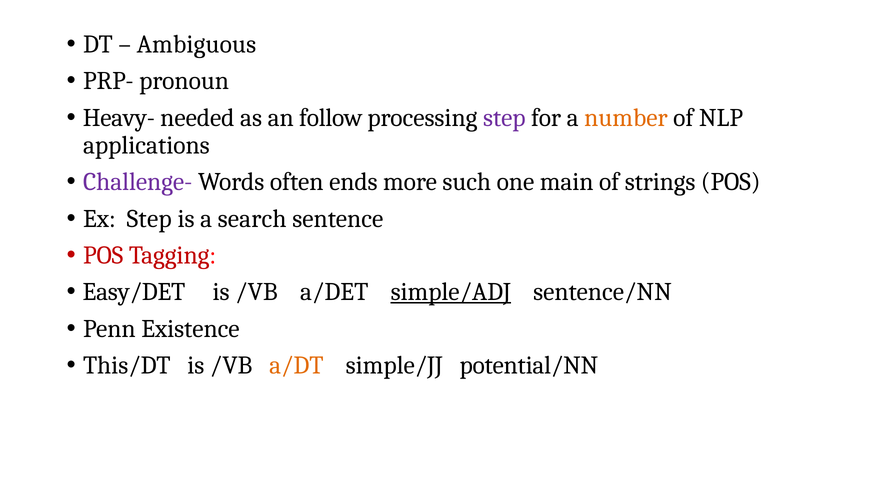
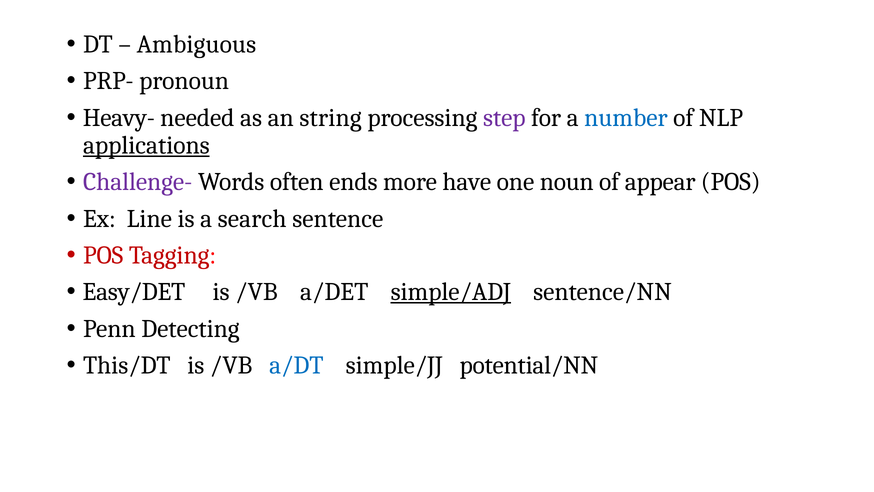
follow: follow -> string
number colour: orange -> blue
applications underline: none -> present
such: such -> have
main: main -> noun
strings: strings -> appear
Ex Step: Step -> Line
Existence: Existence -> Detecting
a/DT colour: orange -> blue
